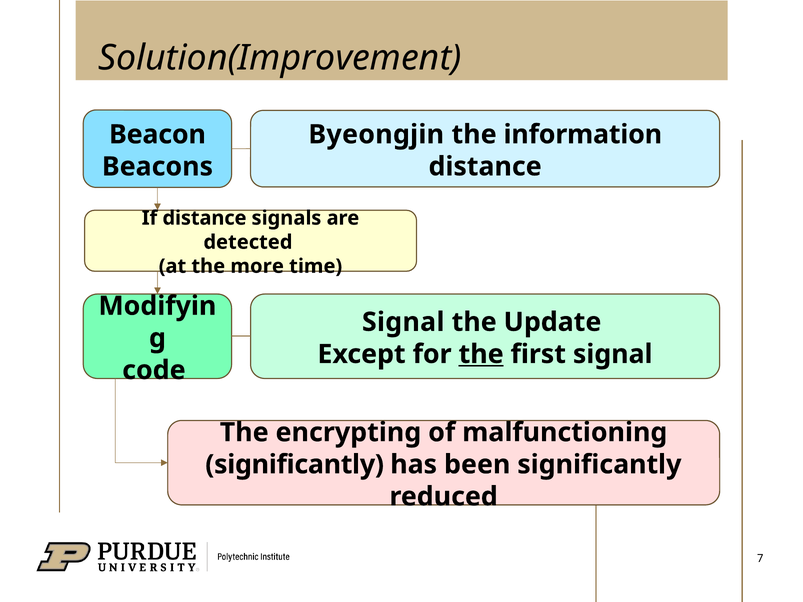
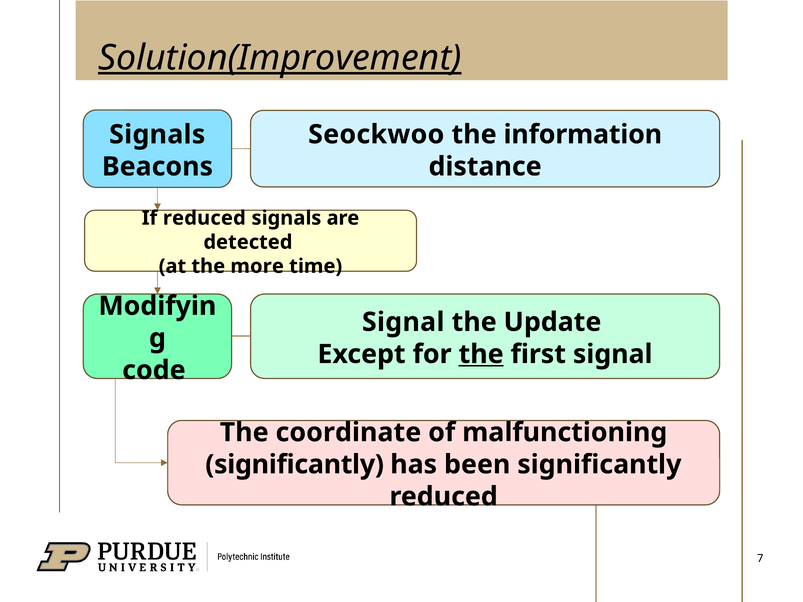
Solution(Improvement underline: none -> present
Byeongjin: Byeongjin -> Seockwoo
Beacon at (157, 135): Beacon -> Signals
If distance: distance -> reduced
encrypting: encrypting -> coordinate
